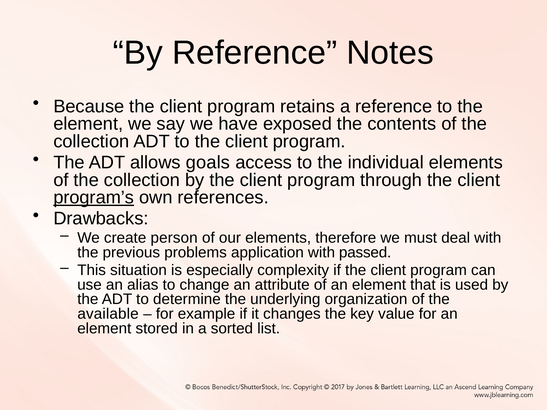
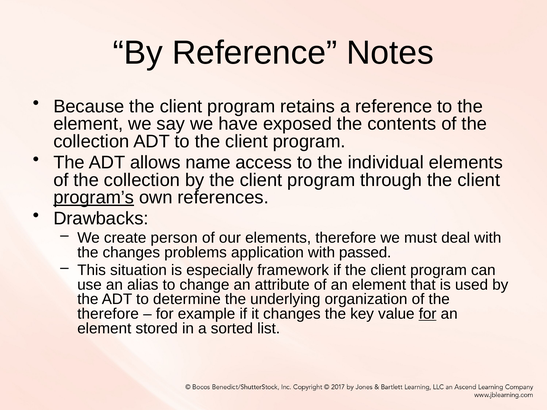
goals: goals -> name
the previous: previous -> changes
complexity: complexity -> framework
available at (108, 314): available -> therefore
for at (428, 314) underline: none -> present
